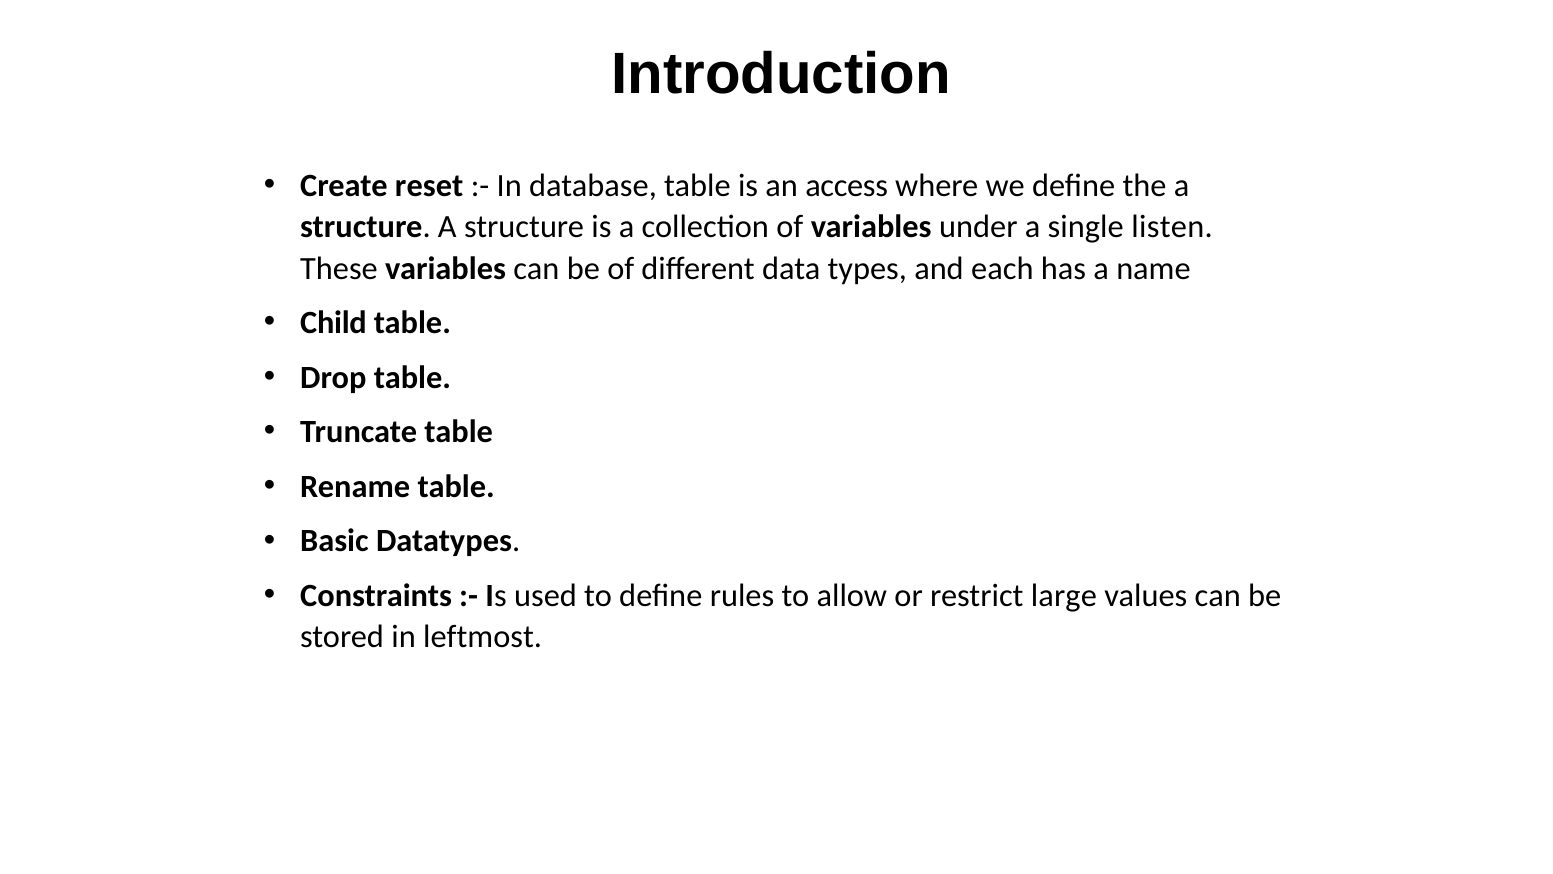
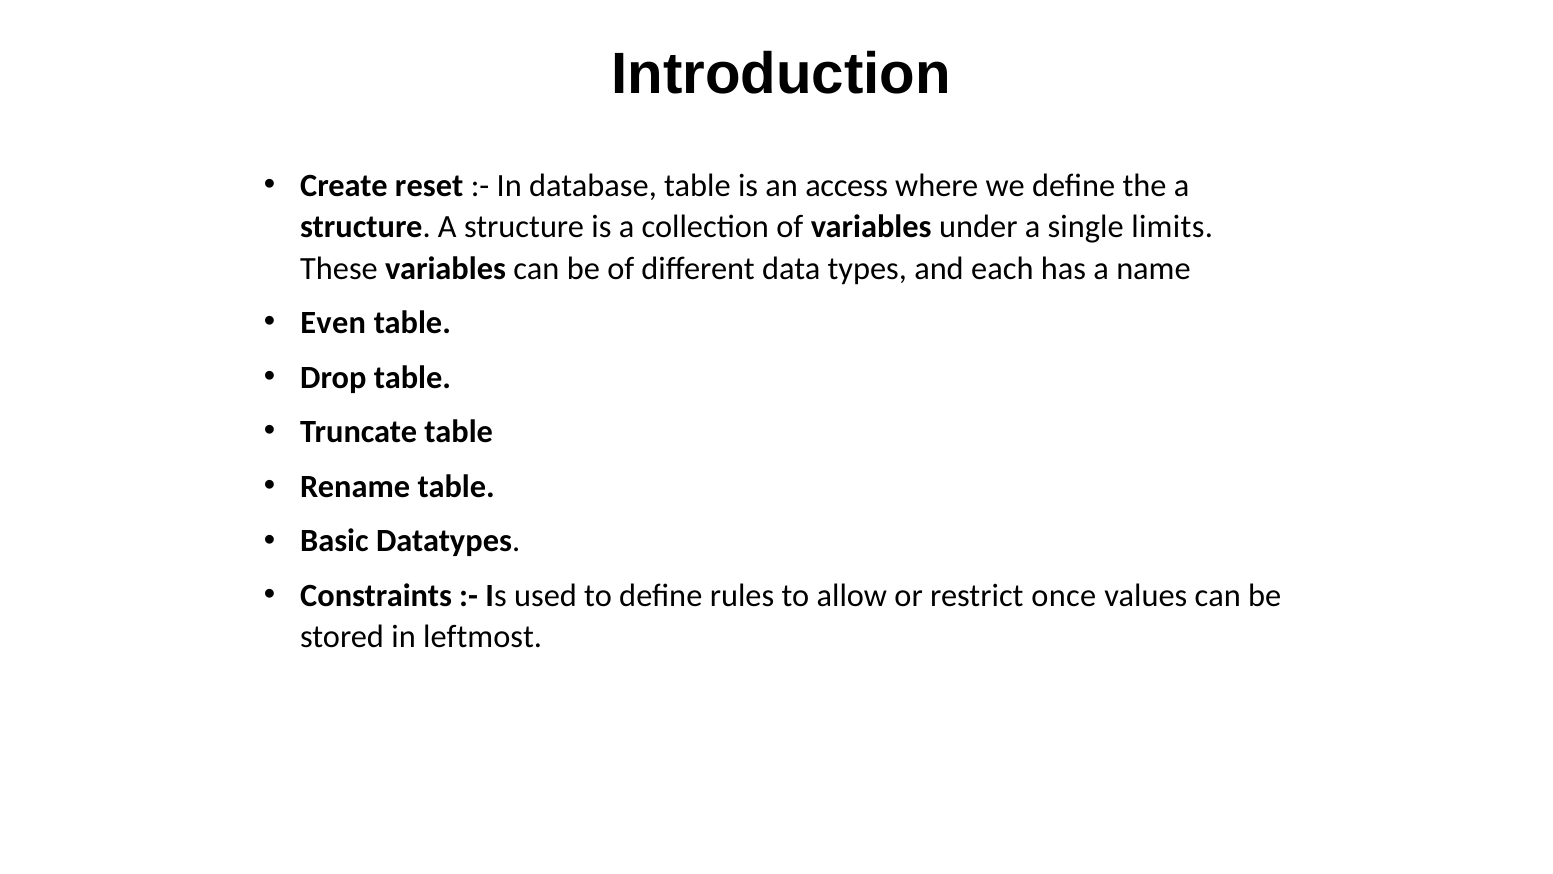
listen: listen -> limits
Child: Child -> Even
large: large -> once
